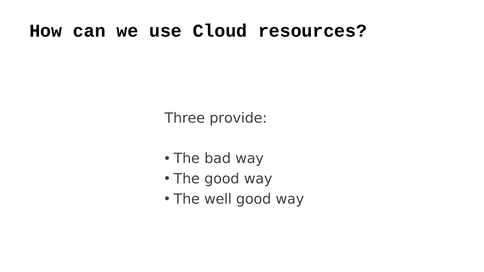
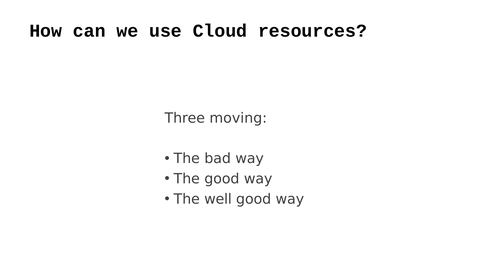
provide: provide -> moving
